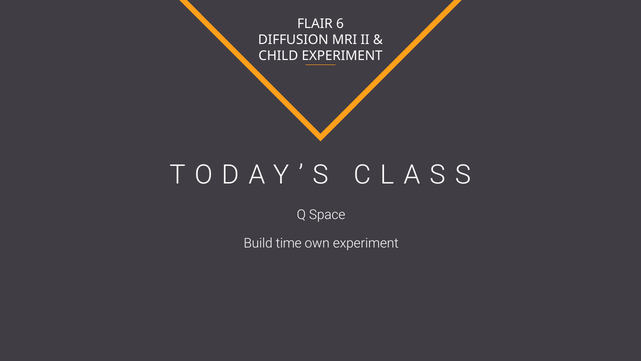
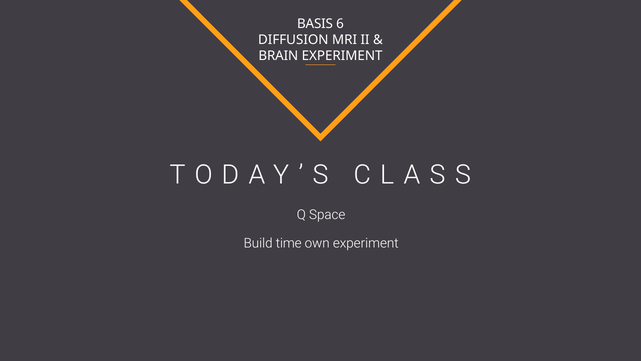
FLAIR: FLAIR -> BASIS
CHILD: CHILD -> BRAIN
